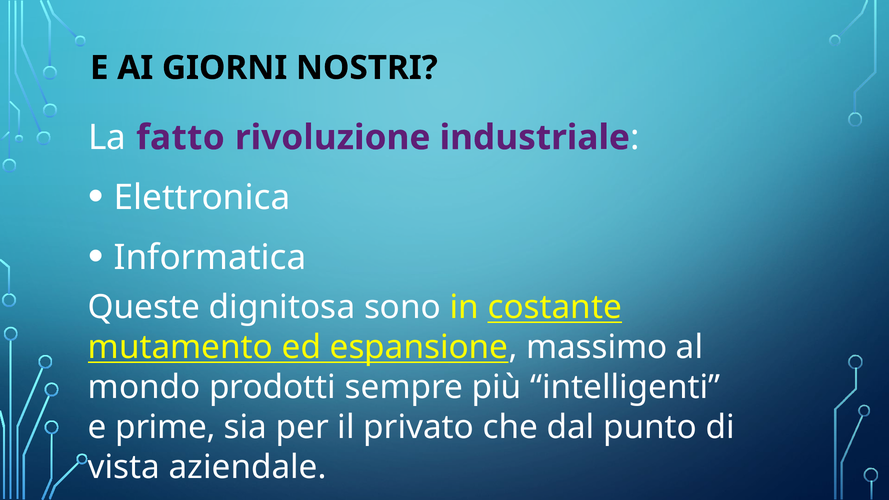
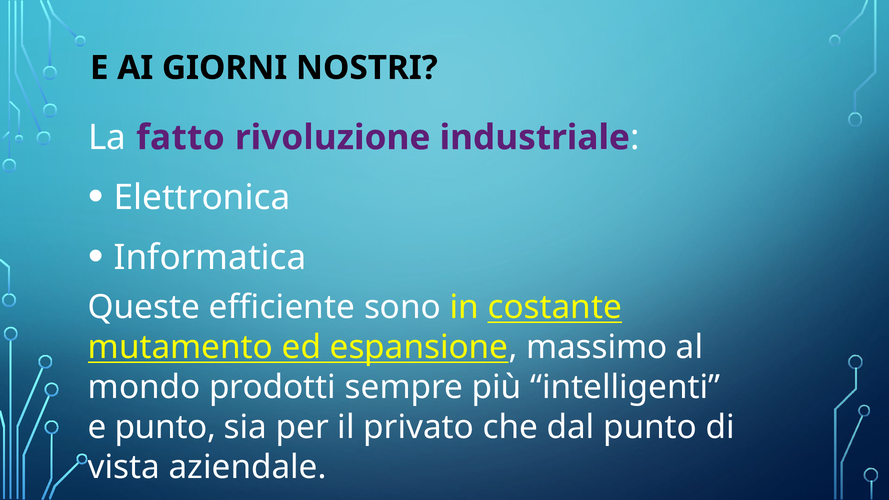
dignitosa: dignitosa -> efficiente
e prime: prime -> punto
